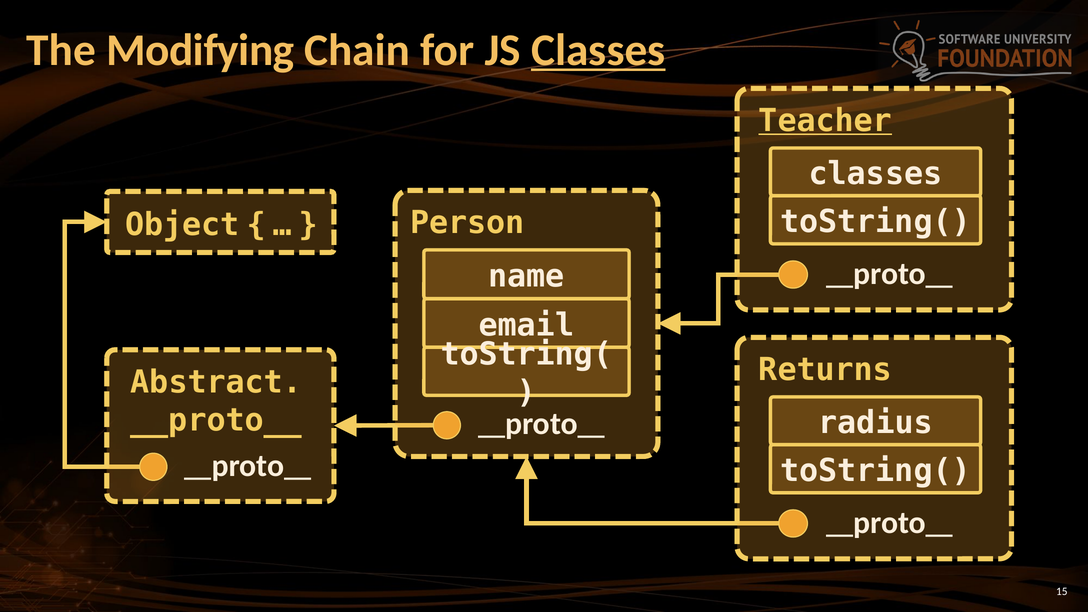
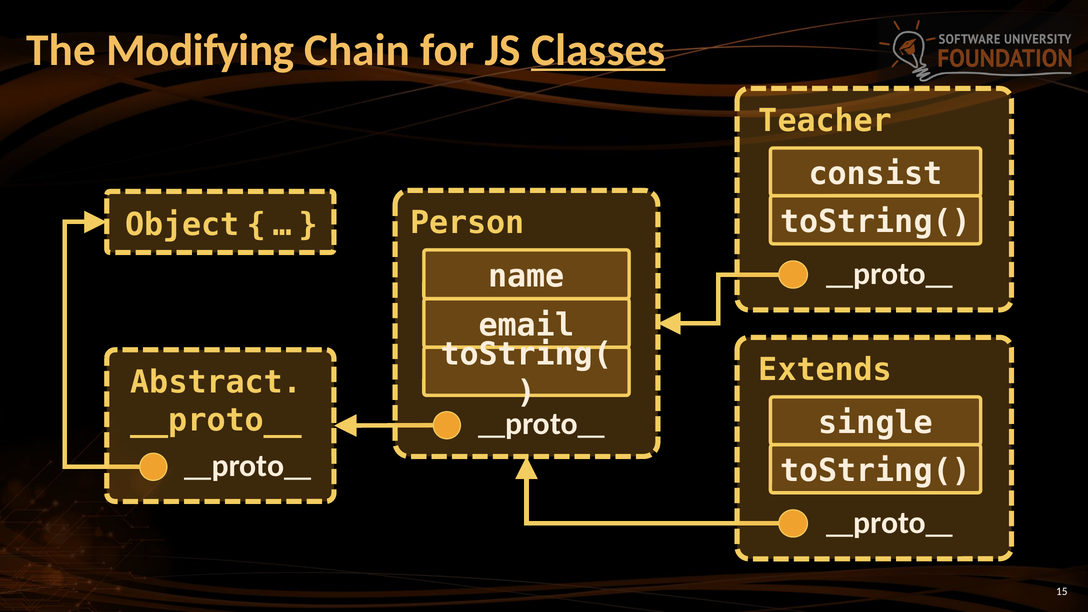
Teacher underline: present -> none
classes at (876, 174): classes -> consist
Returns: Returns -> Extends
radius: radius -> single
